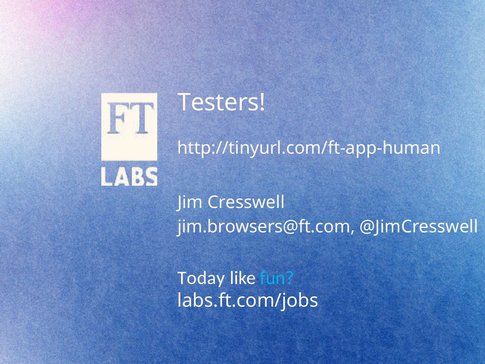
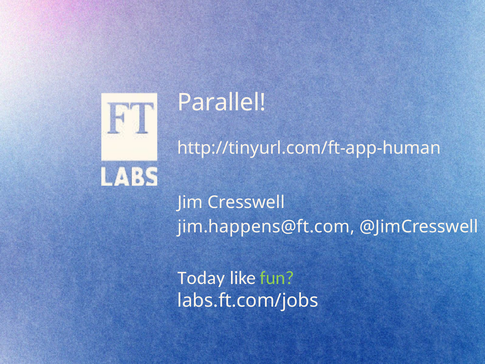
Testers: Testers -> Parallel
jim.browsers@ft.com: jim.browsers@ft.com -> jim.happens@ft.com
fun colour: light blue -> light green
